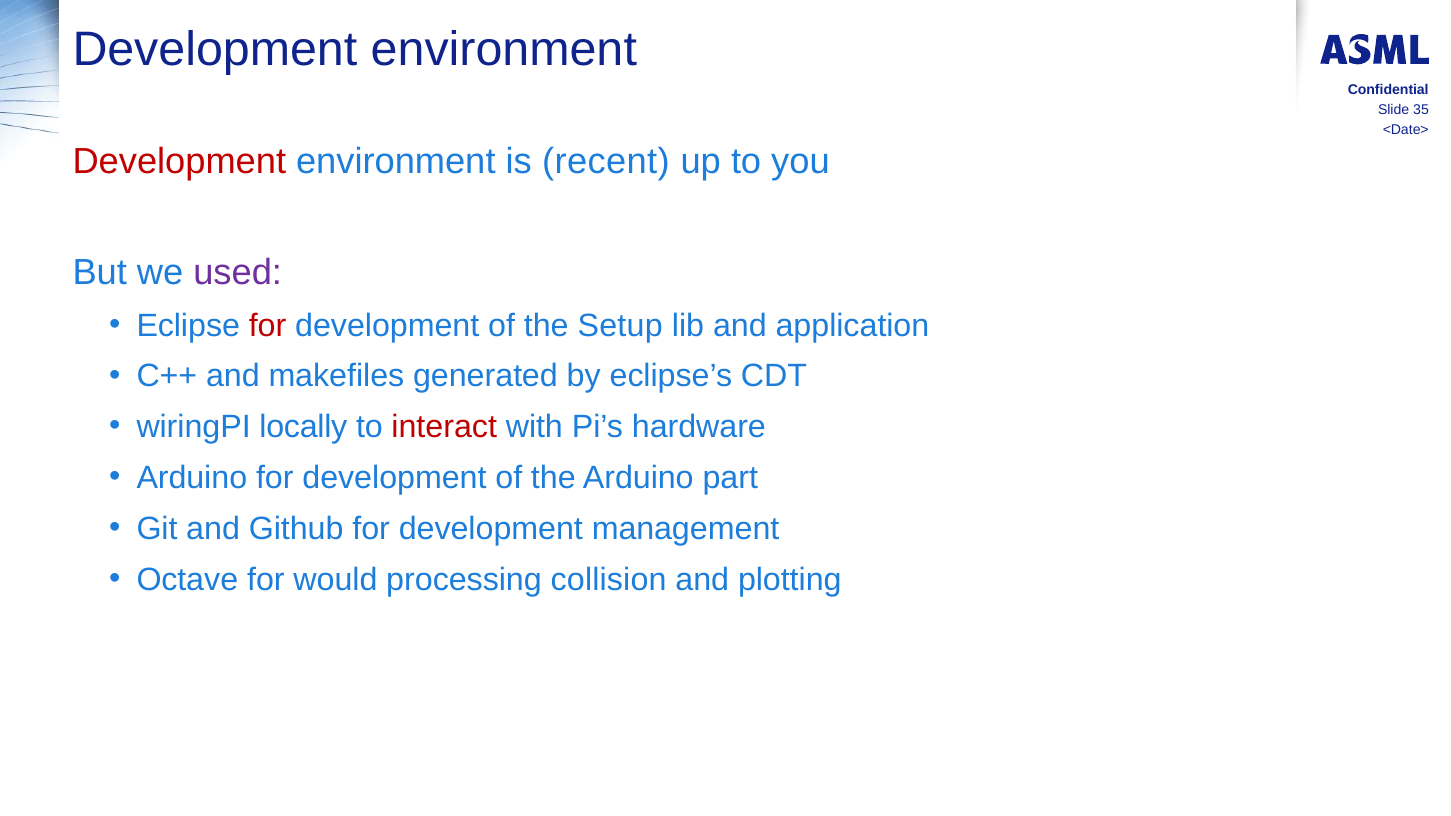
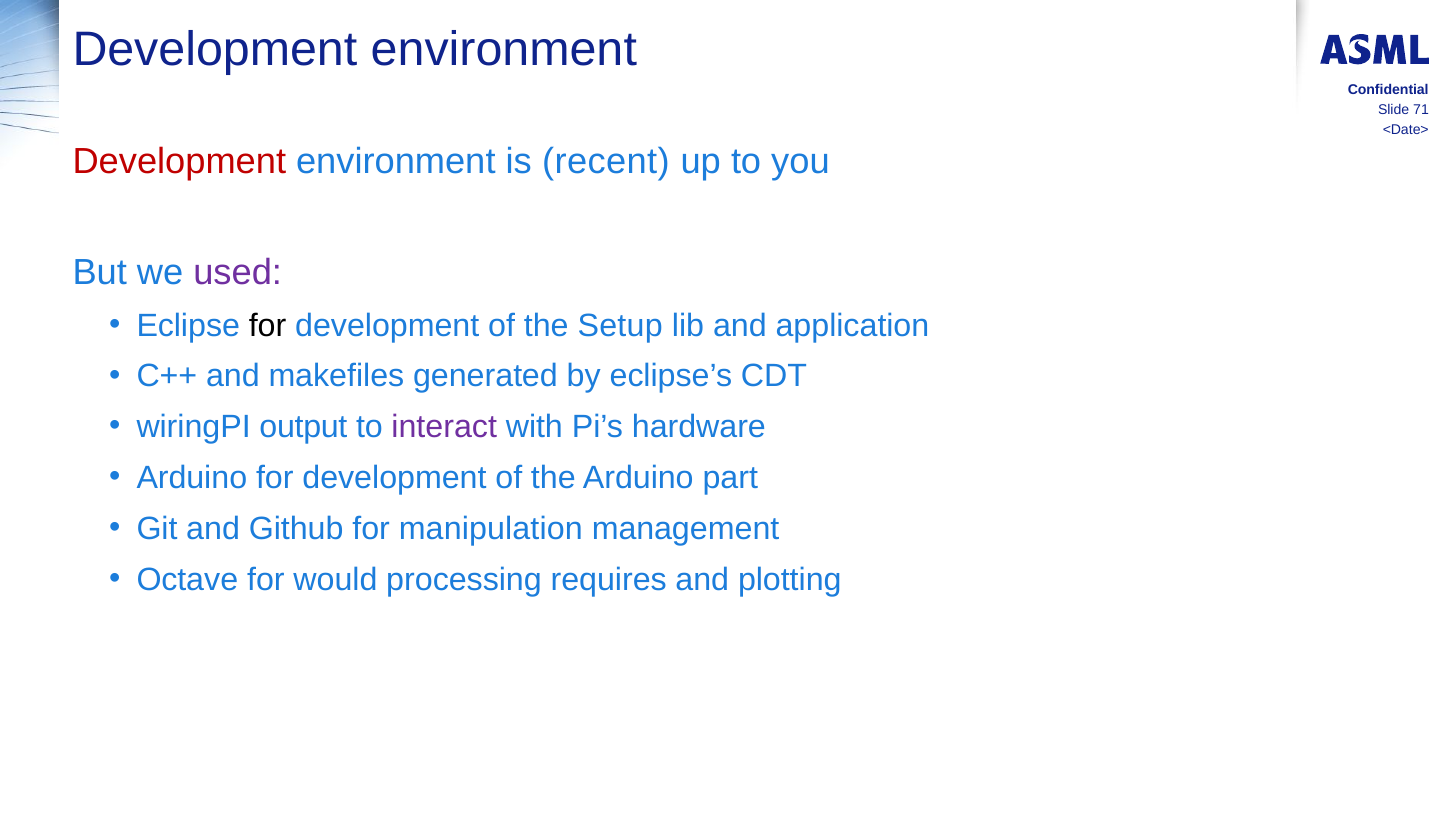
35: 35 -> 71
for at (268, 326) colour: red -> black
locally: locally -> output
interact colour: red -> purple
Github for development: development -> manipulation
collision: collision -> requires
